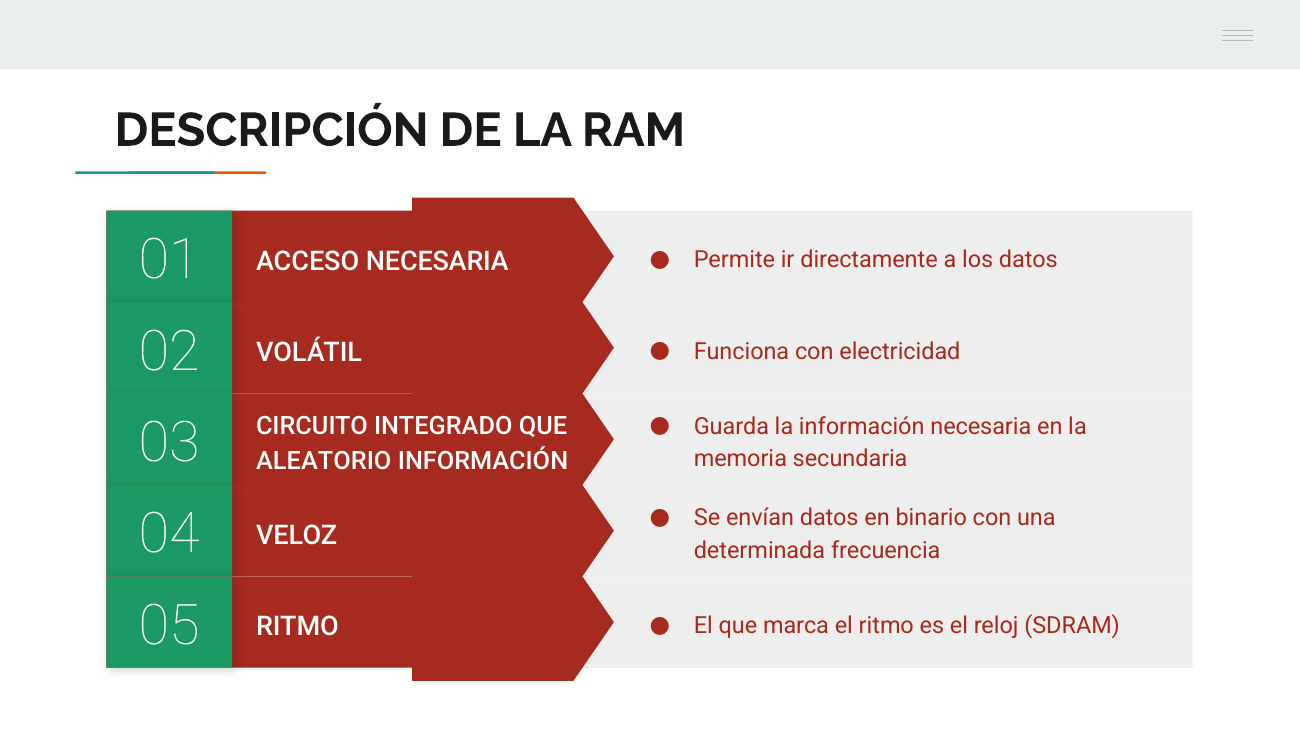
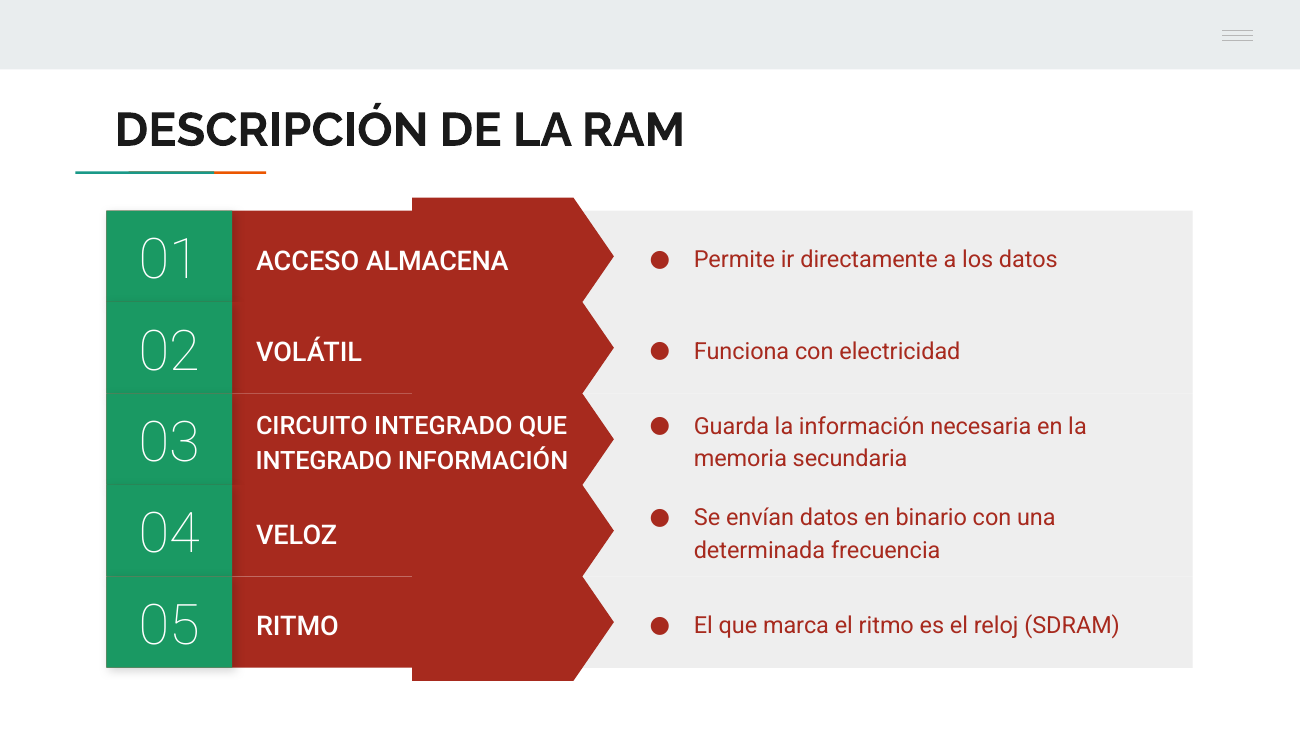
ACCESO NECESARIA: NECESARIA -> ALMACENA
ALEATORIO at (324, 461): ALEATORIO -> INTEGRADO
